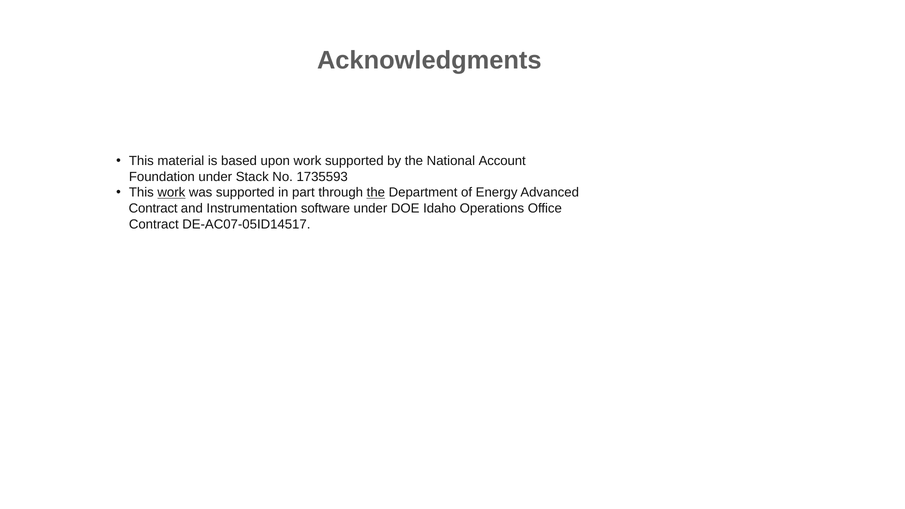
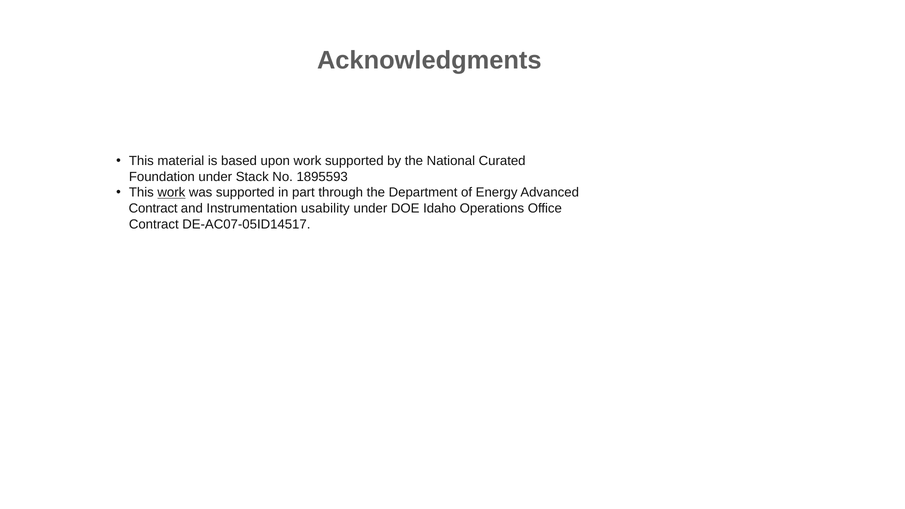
Account: Account -> Curated
1735593: 1735593 -> 1895593
the at (376, 193) underline: present -> none
software: software -> usability
